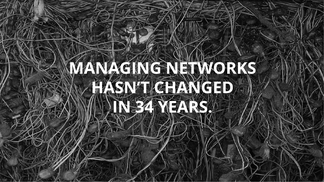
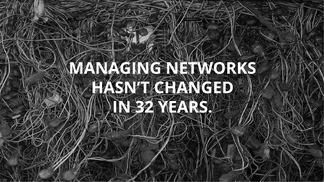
34: 34 -> 32
